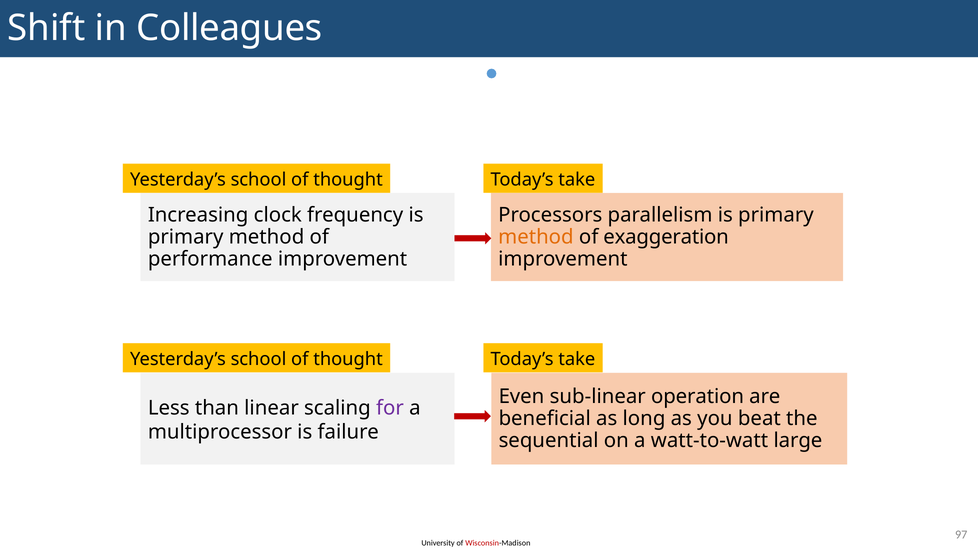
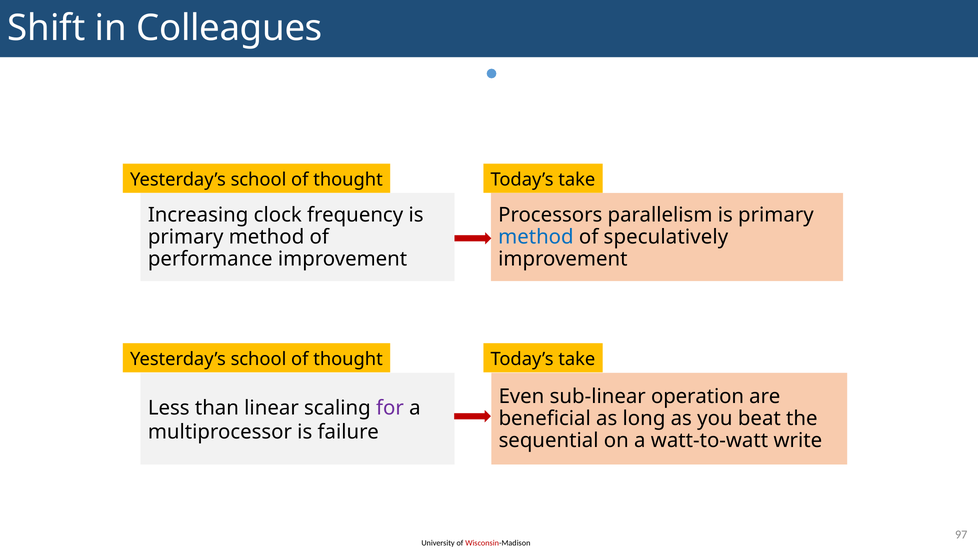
method at (536, 237) colour: orange -> blue
exaggeration: exaggeration -> speculatively
large: large -> write
